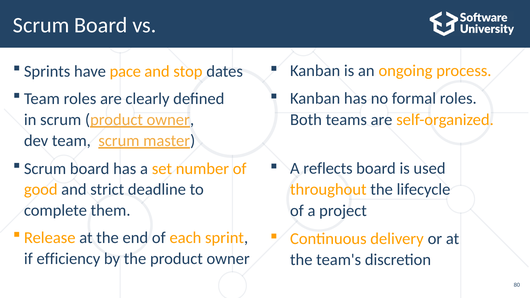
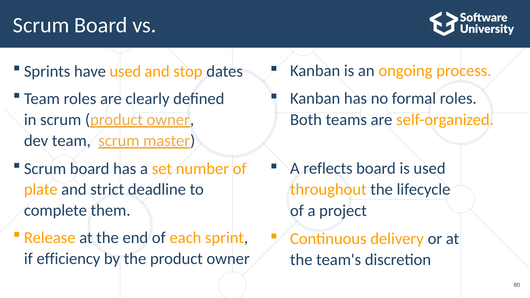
have pace: pace -> used
good: good -> plate
